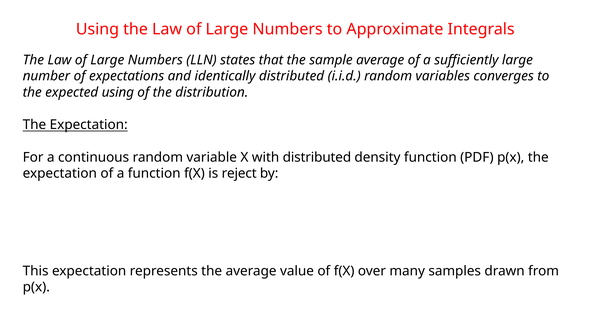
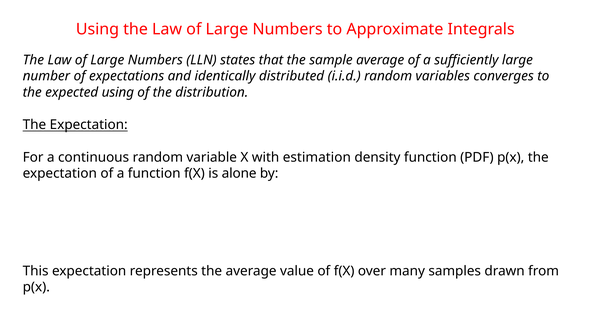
with distributed: distributed -> estimation
reject: reject -> alone
